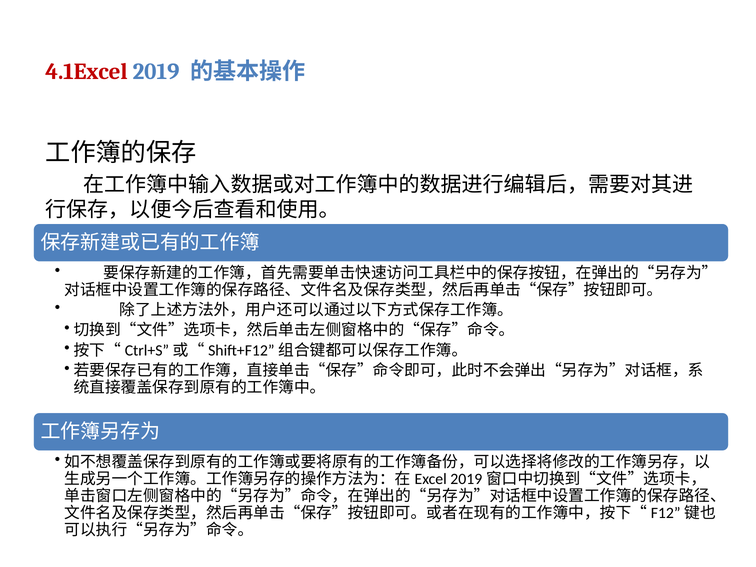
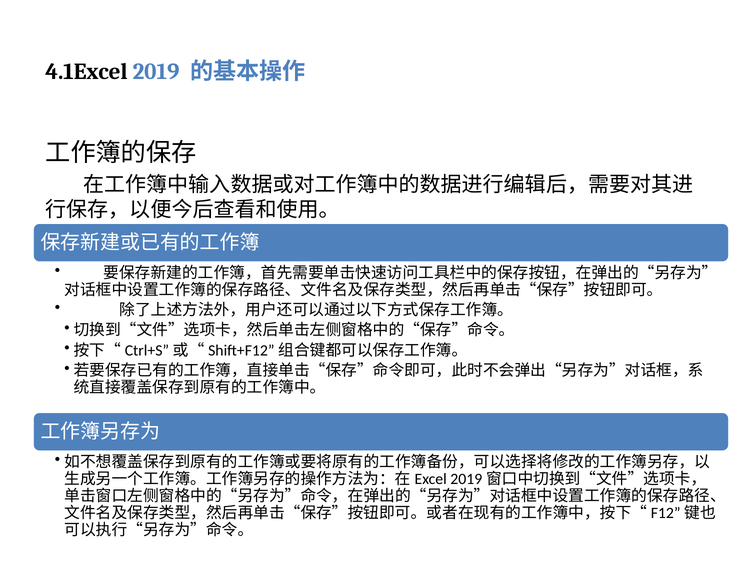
4.1Excel colour: red -> black
